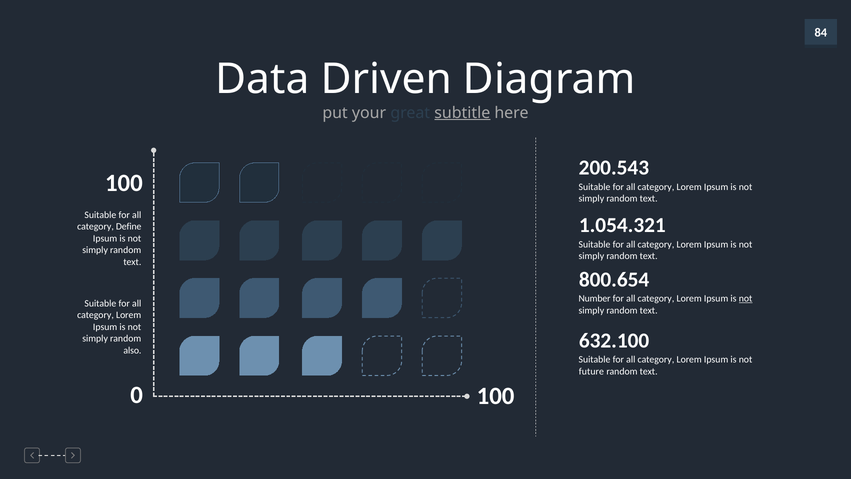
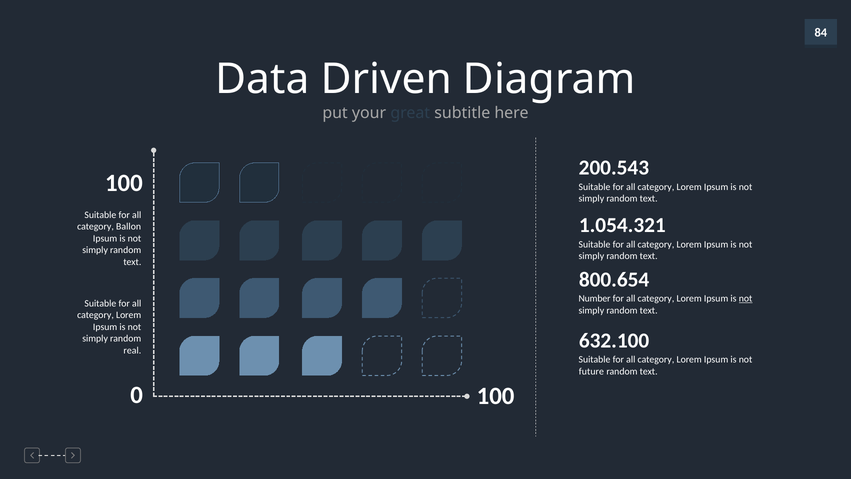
subtitle underline: present -> none
Define: Define -> Ballon
also: also -> real
